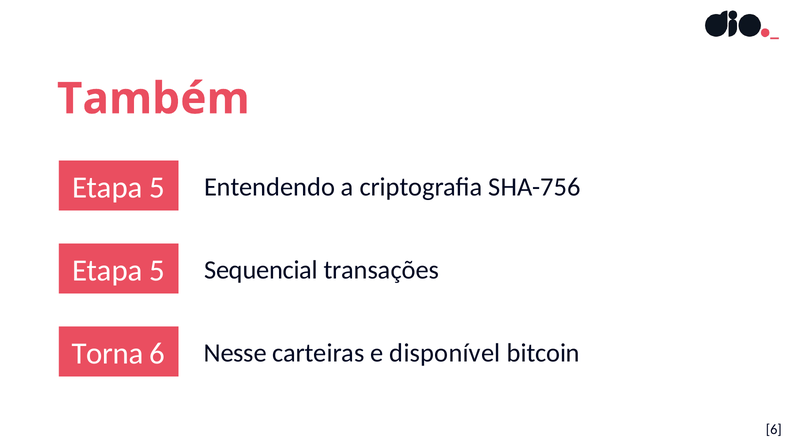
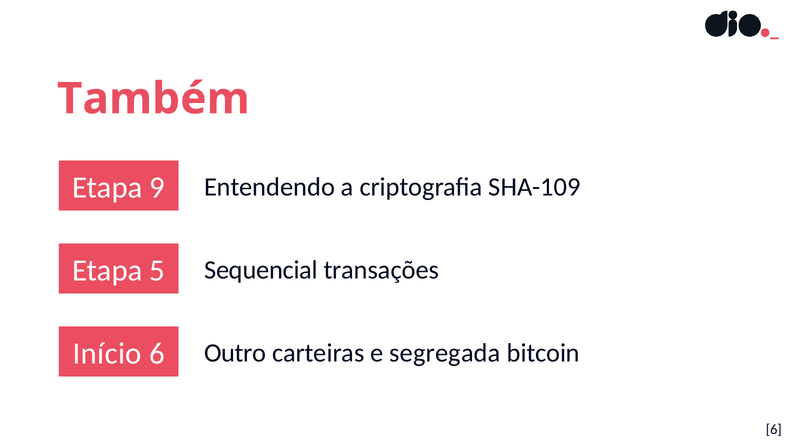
5 at (157, 188): 5 -> 9
SHA-756: SHA-756 -> SHA-109
Torna: Torna -> Início
Nesse: Nesse -> Outro
disponível: disponível -> segregada
